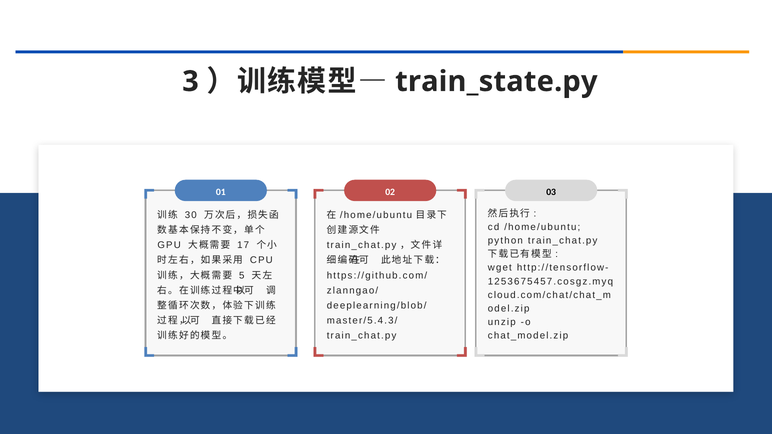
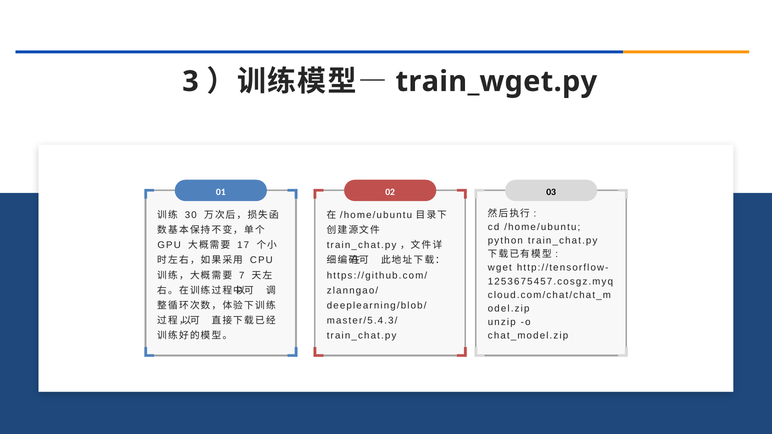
train_state.py: train_state.py -> train_wget.py
5: 5 -> 7
